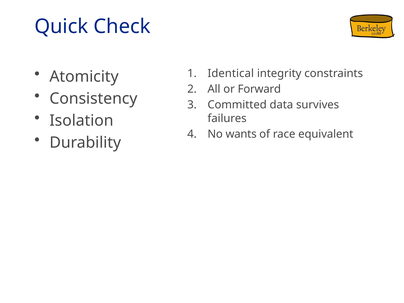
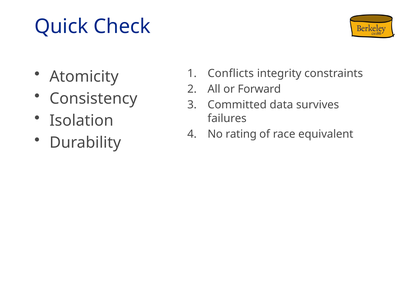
Identical: Identical -> Conflicts
wants: wants -> rating
